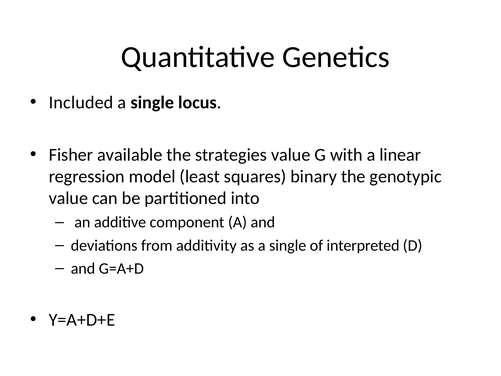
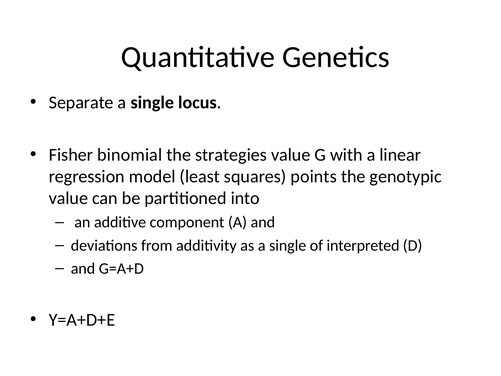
Included: Included -> Separate
available: available -> binomial
binary: binary -> points
